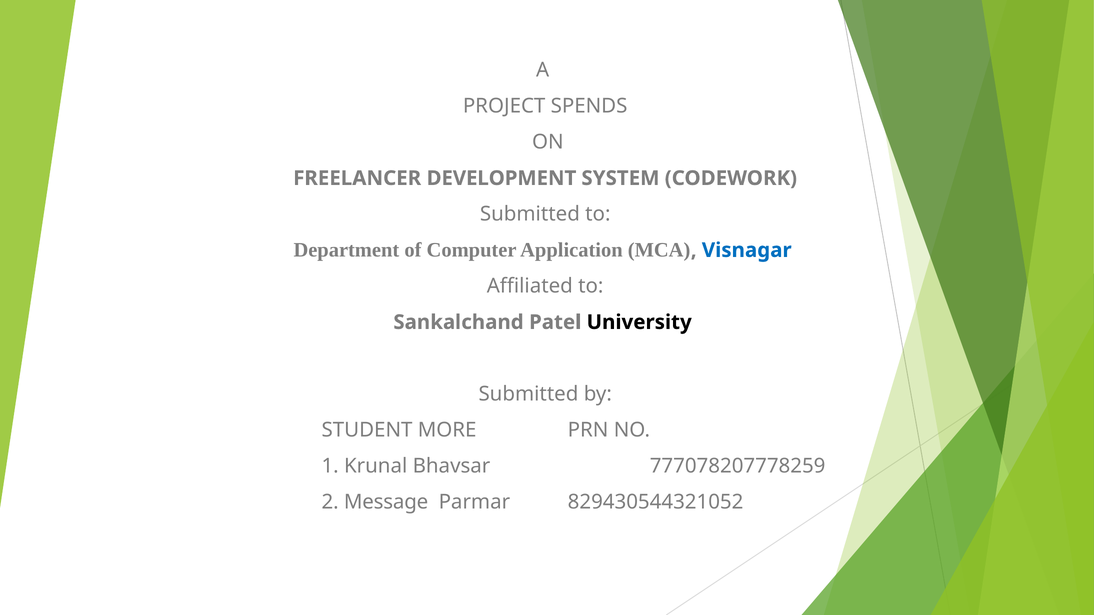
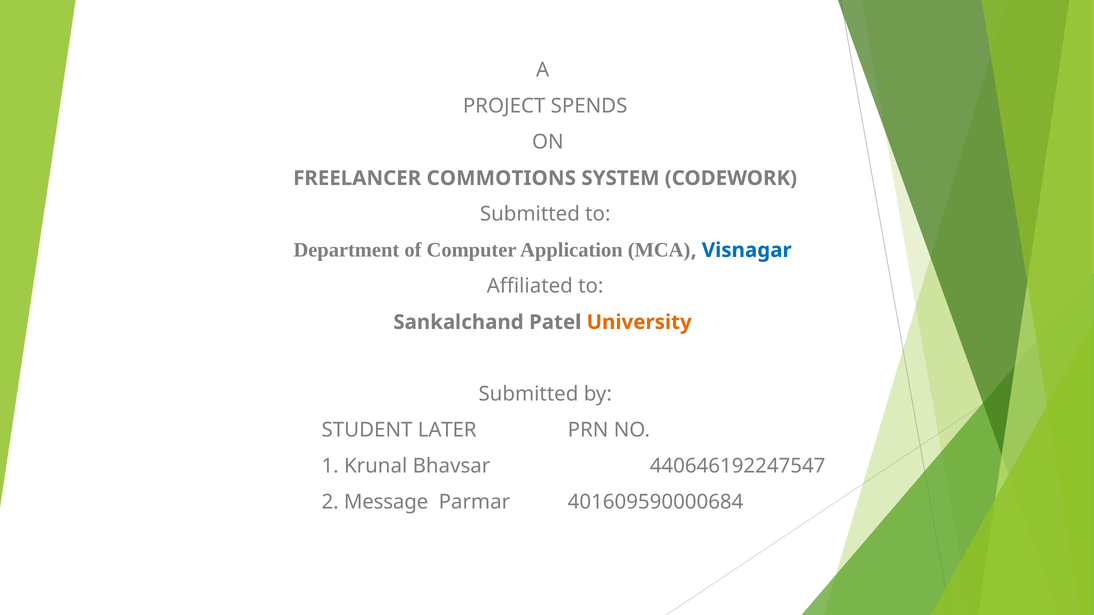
DEVELOPMENT: DEVELOPMENT -> COMMOTIONS
University colour: black -> orange
MORE: MORE -> LATER
777078207778259: 777078207778259 -> 440646192247547
829430544321052: 829430544321052 -> 401609590000684
